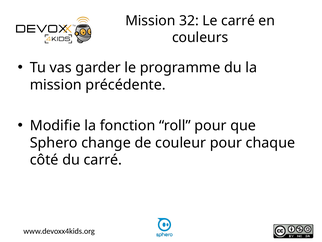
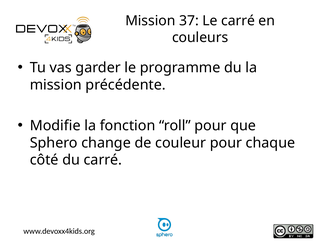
32: 32 -> 37
